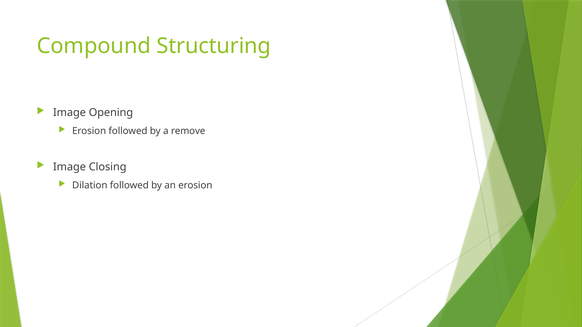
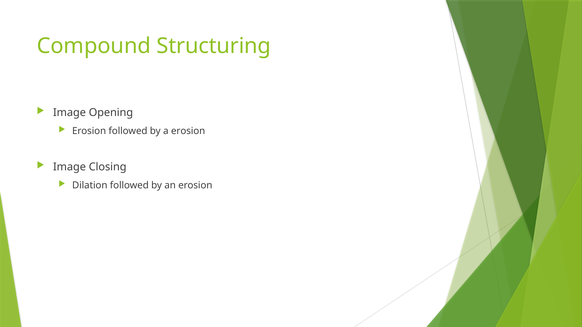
a remove: remove -> erosion
